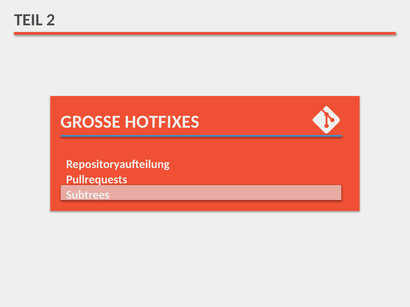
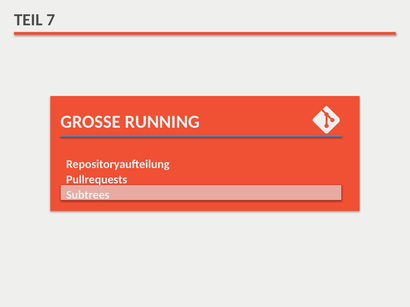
2: 2 -> 7
HOTFIXES: HOTFIXES -> RUNNING
